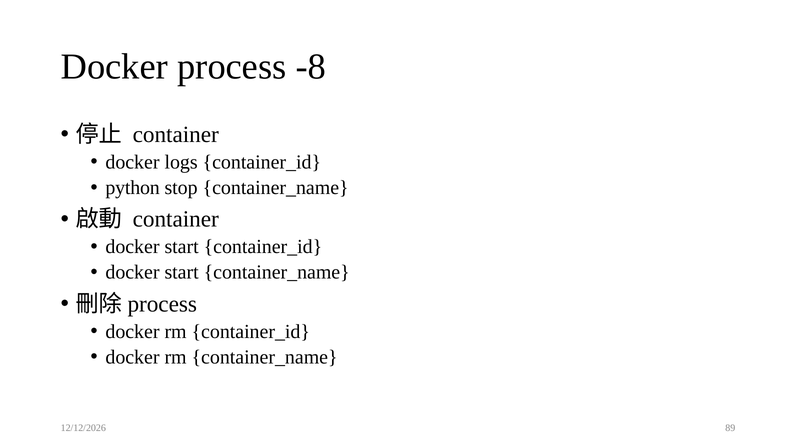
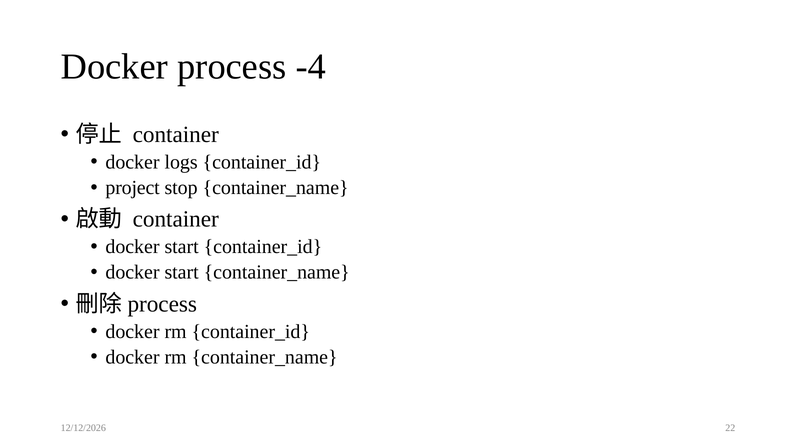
-8: -8 -> -4
python: python -> project
89: 89 -> 22
